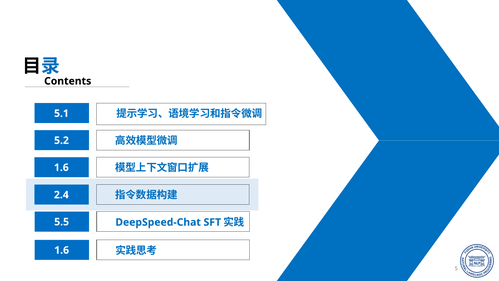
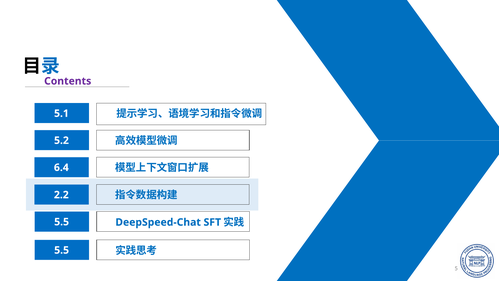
Contents colour: black -> purple
1.6 at (61, 167): 1.6 -> 6.4
2.4: 2.4 -> 2.2
1.6 at (62, 250): 1.6 -> 5.5
